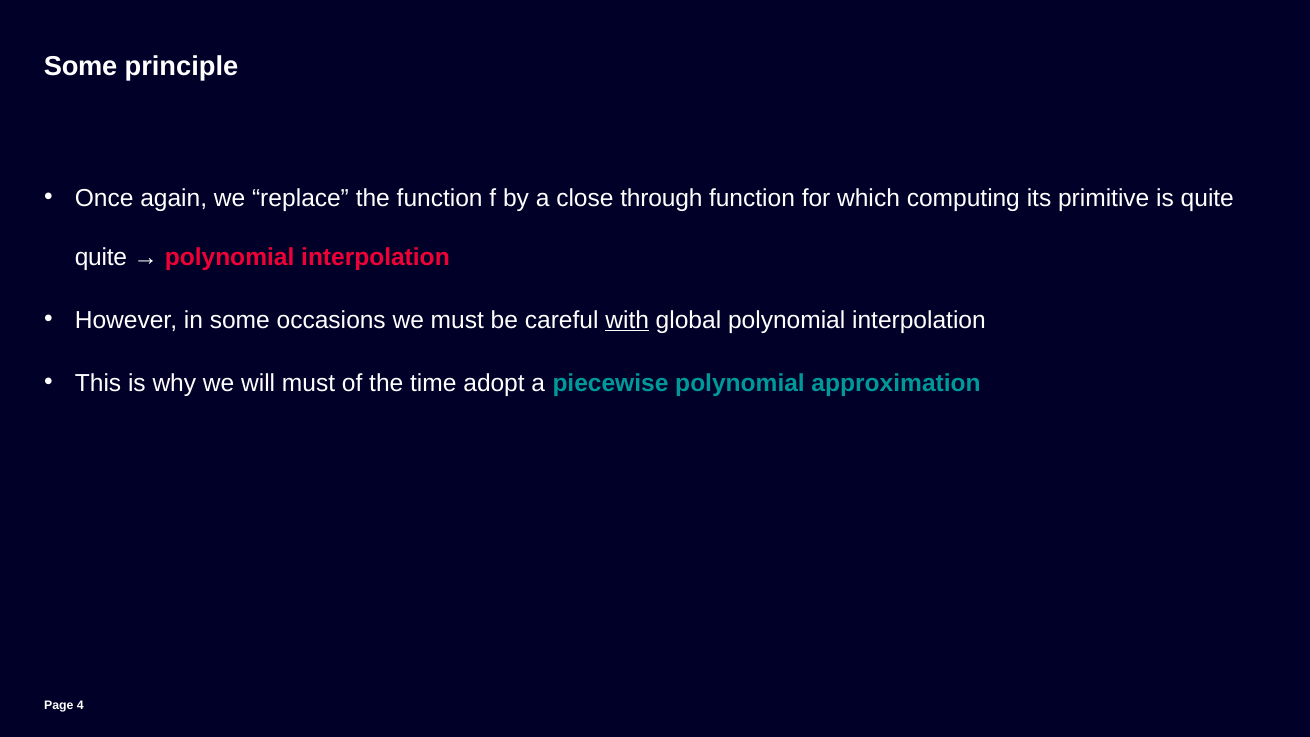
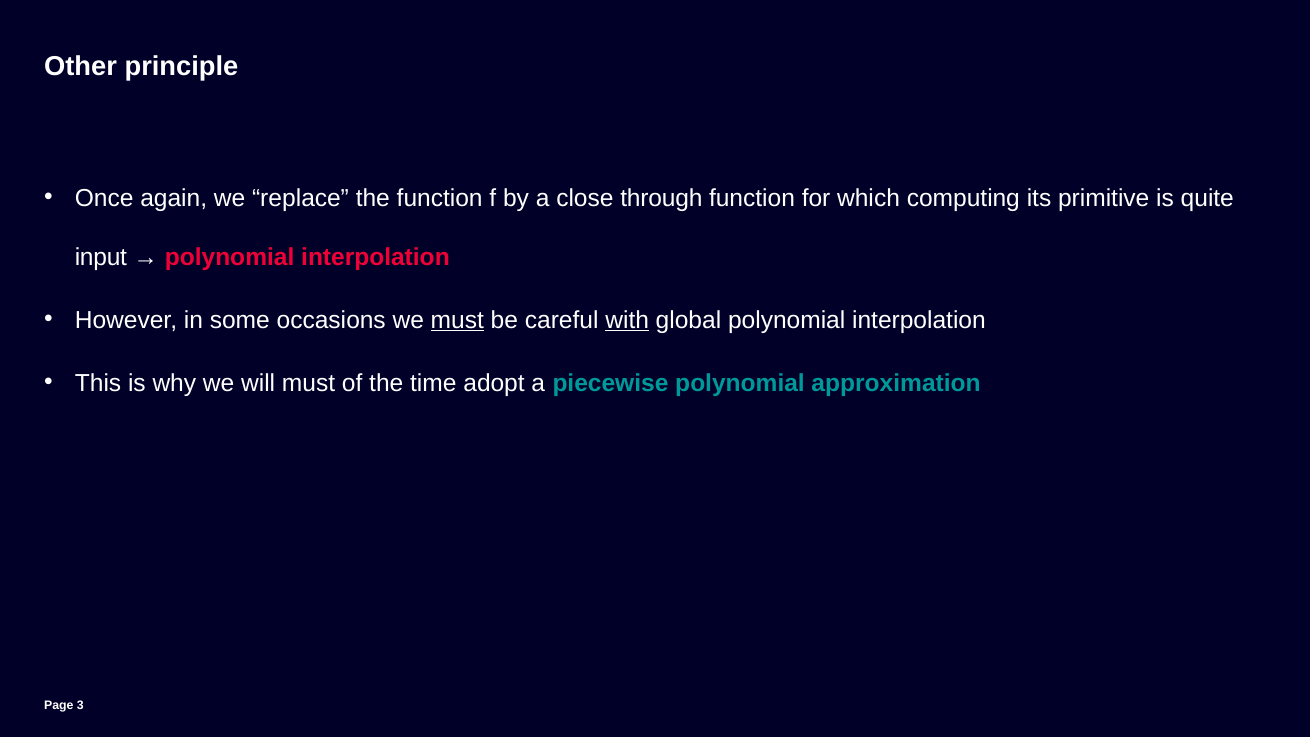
Some at (81, 66): Some -> Other
quite at (101, 257): quite -> input
must at (457, 320) underline: none -> present
4: 4 -> 3
